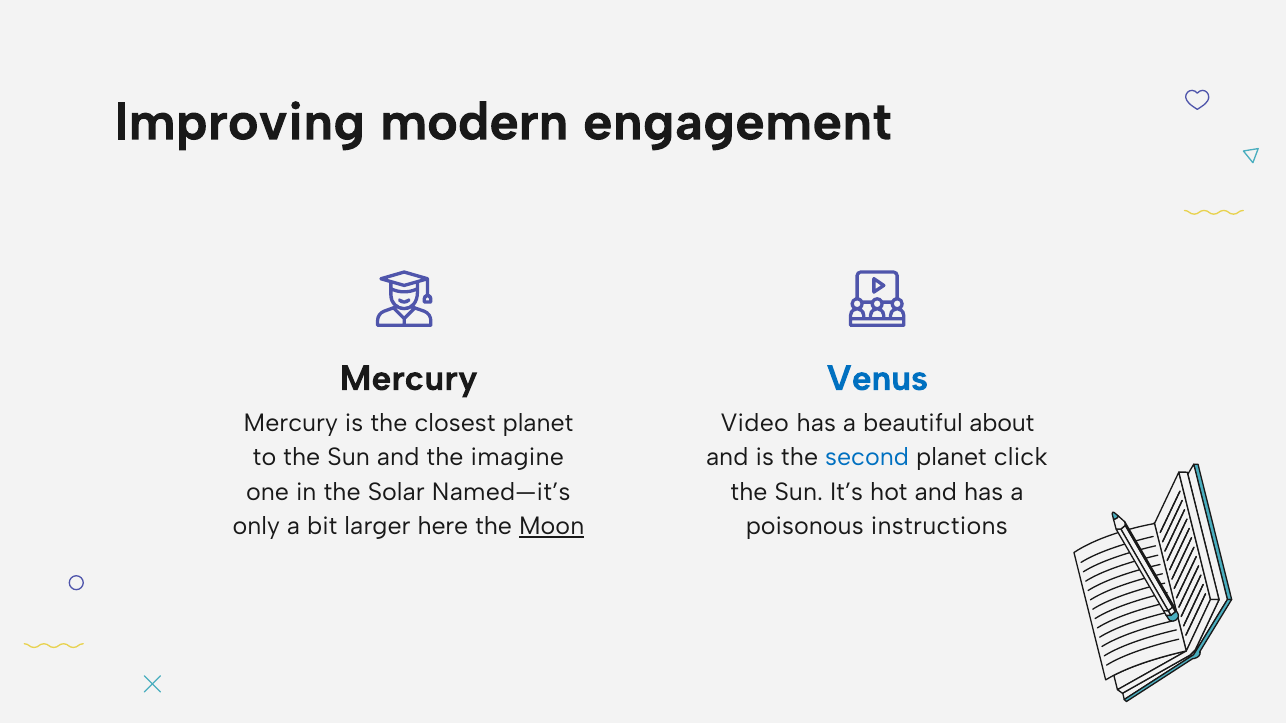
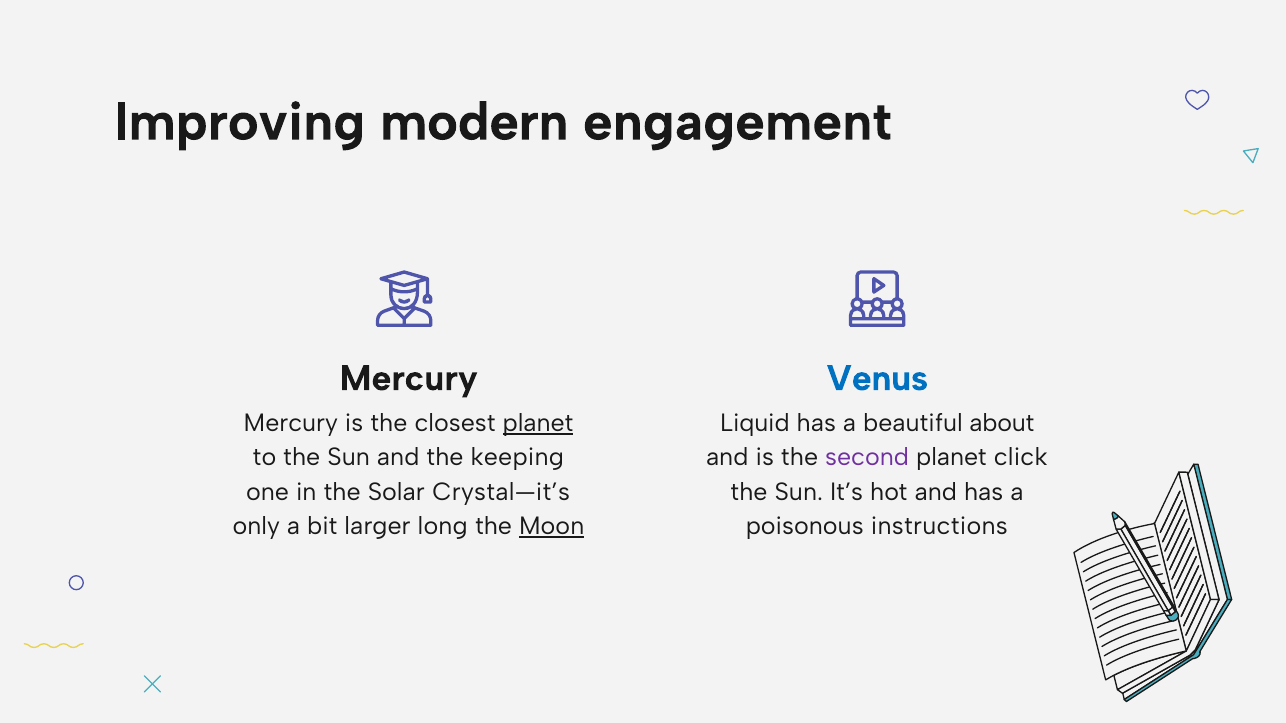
planet at (538, 423) underline: none -> present
Video: Video -> Liquid
imagine: imagine -> keeping
second colour: blue -> purple
Named—it’s: Named—it’s -> Crystal—it’s
here: here -> long
